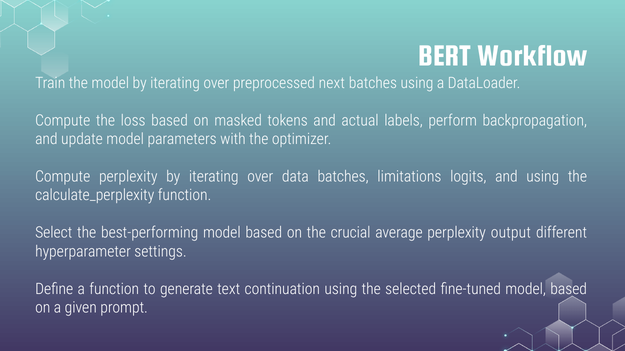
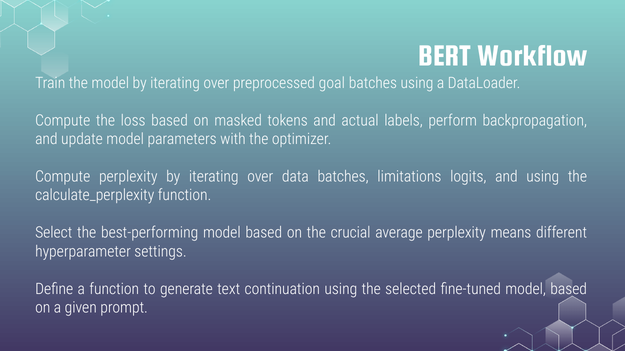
next: next -> goal
output: output -> means
